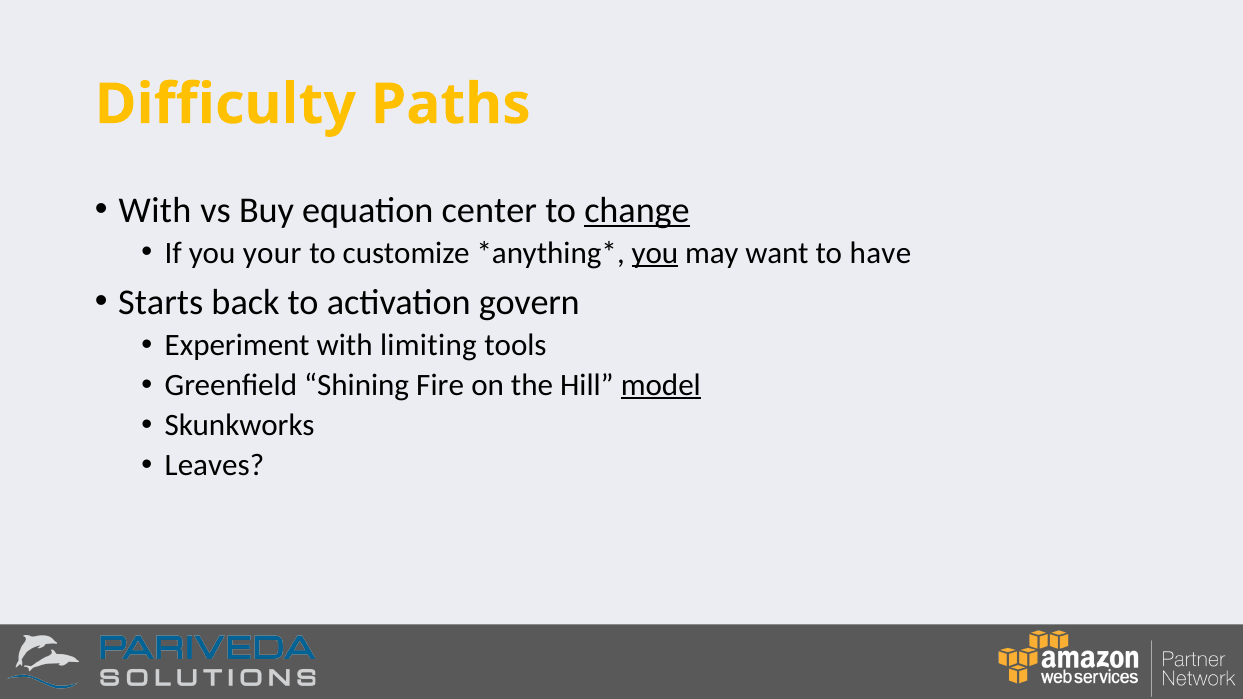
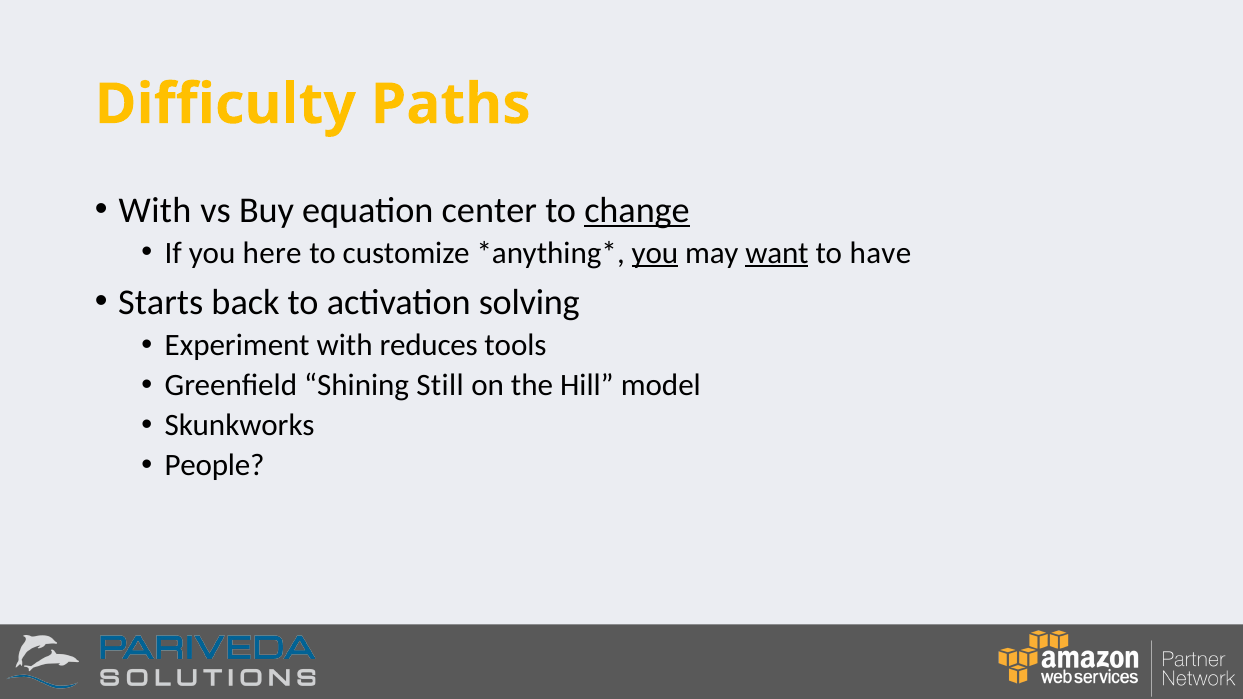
your: your -> here
want underline: none -> present
govern: govern -> solving
limiting: limiting -> reduces
Fire: Fire -> Still
model underline: present -> none
Leaves: Leaves -> People
